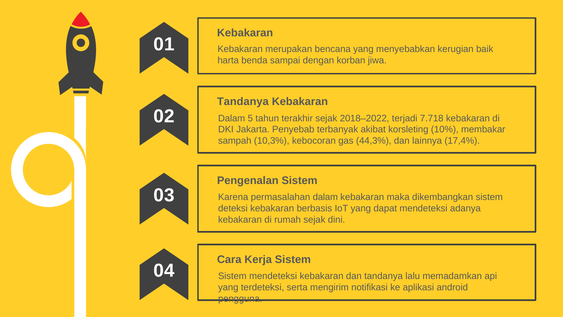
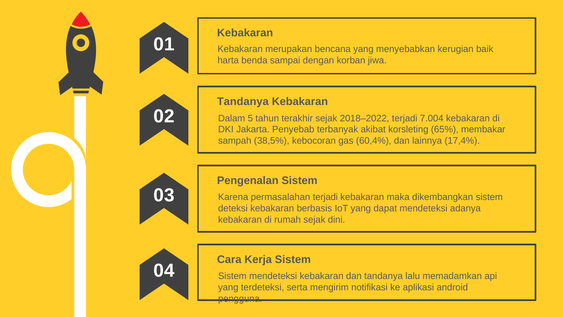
7.718: 7.718 -> 7.004
10%: 10% -> 65%
10,3%: 10,3% -> 38,5%
44,3%: 44,3% -> 60,4%
permasalahan dalam: dalam -> terjadi
